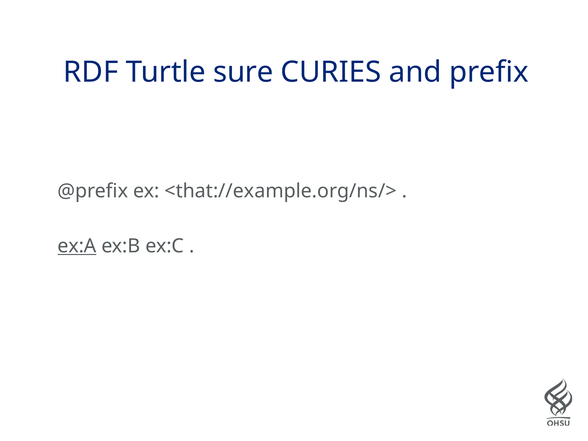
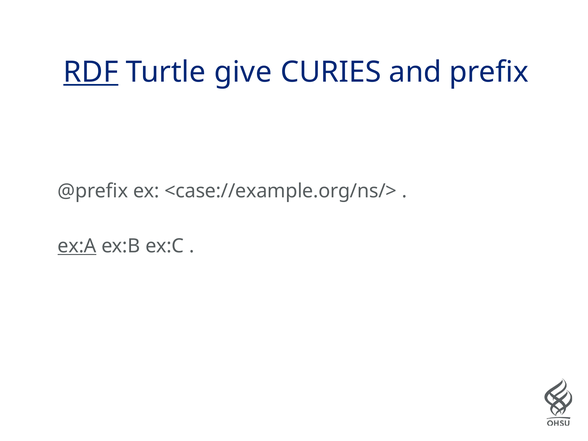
RDF underline: none -> present
sure: sure -> give
<that://example.org/ns/>: <that://example.org/ns/> -> <case://example.org/ns/>
